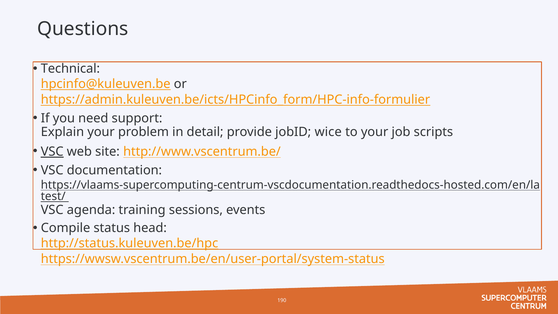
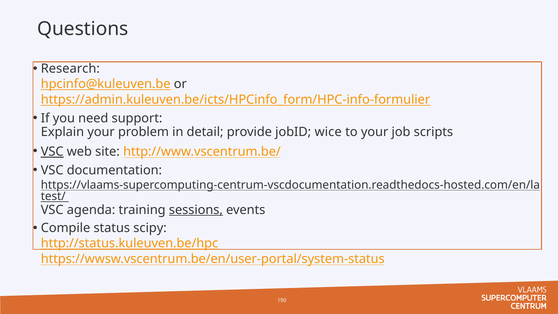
Technical: Technical -> Research
sessions underline: none -> present
head: head -> scipy
